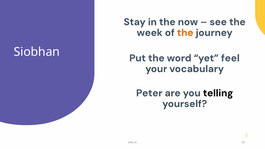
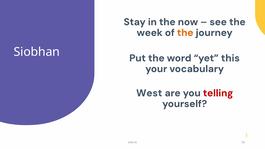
feel: feel -> this
Peter: Peter -> West
telling colour: black -> red
